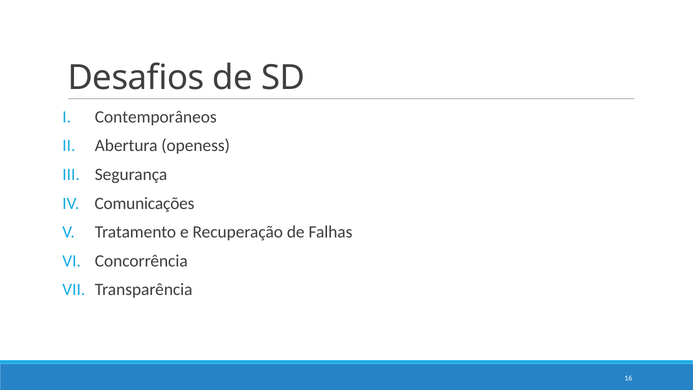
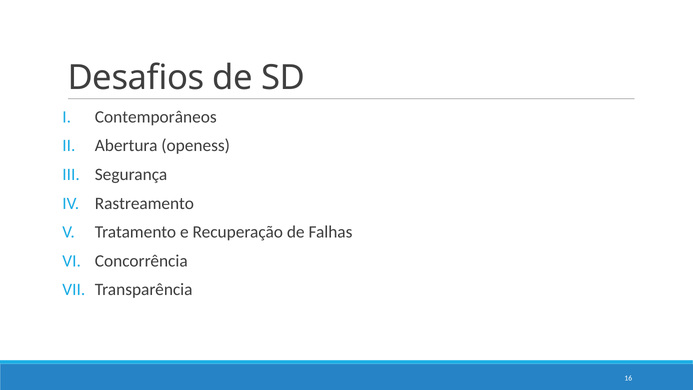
Comunicações: Comunicações -> Rastreamento
